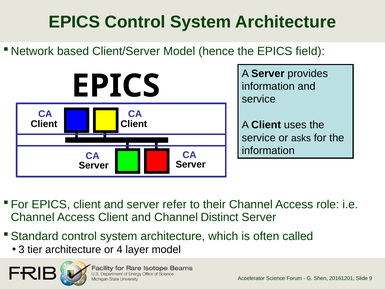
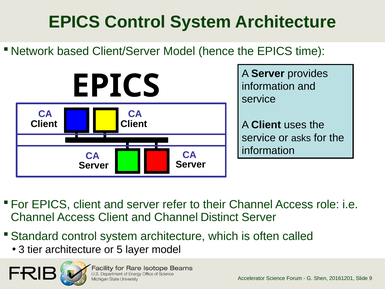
field: field -> time
4: 4 -> 5
